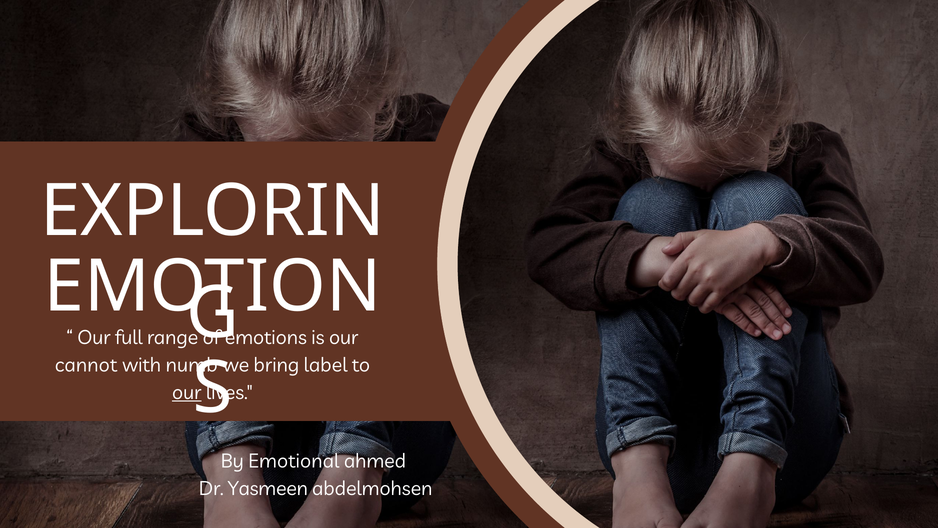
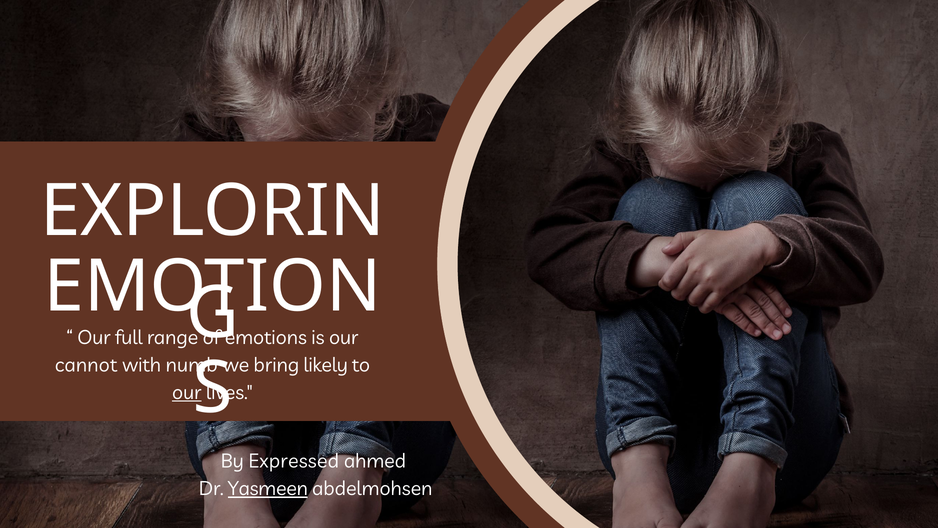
label: label -> likely
Emotional: Emotional -> Expressed
Yasmeen underline: none -> present
